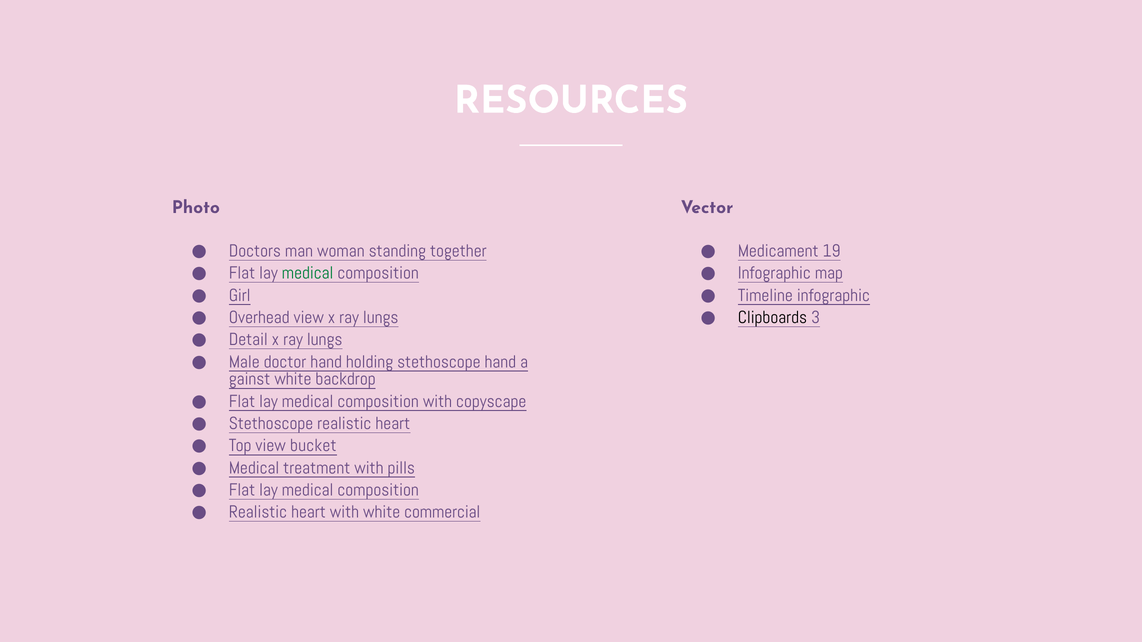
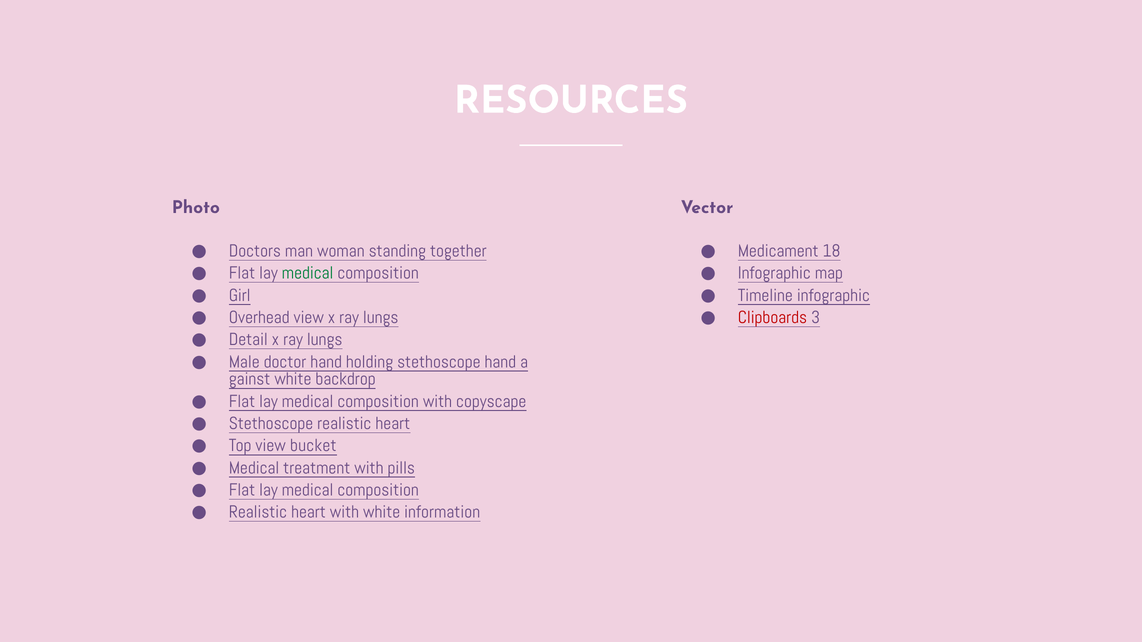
19: 19 -> 18
Clipboards colour: black -> red
commercial: commercial -> information
